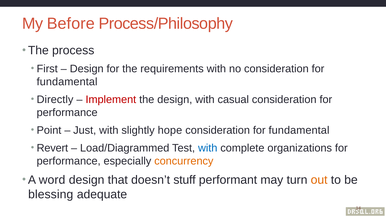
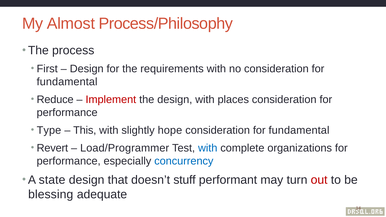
Before: Before -> Almost
Directly: Directly -> Reduce
casual: casual -> places
Point: Point -> Type
Just: Just -> This
Load/Diagrammed: Load/Diagrammed -> Load/Programmer
concurrency colour: orange -> blue
word: word -> state
out colour: orange -> red
